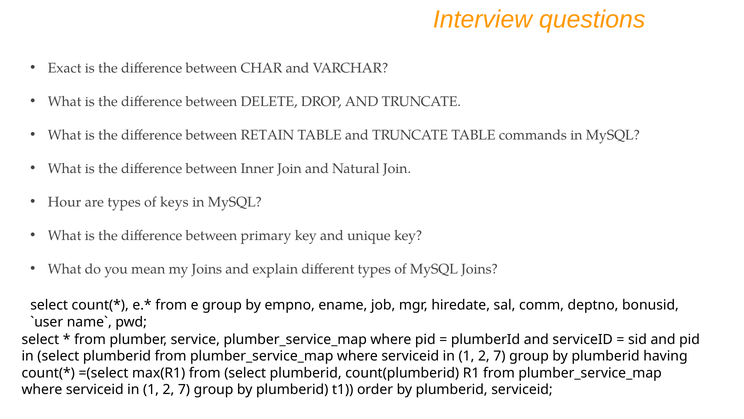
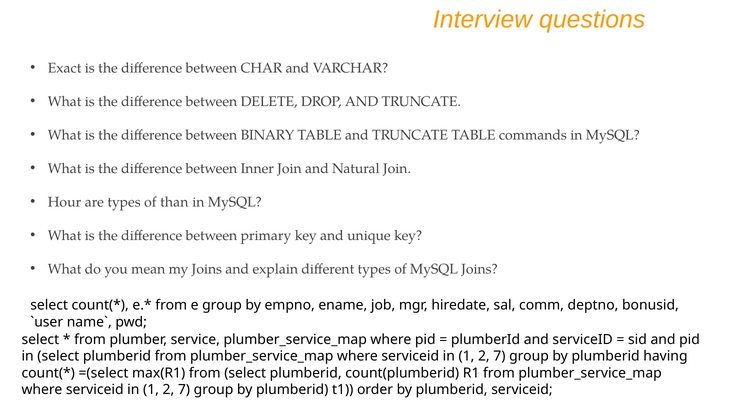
RETAIN: RETAIN -> BINARY
keys: keys -> than
